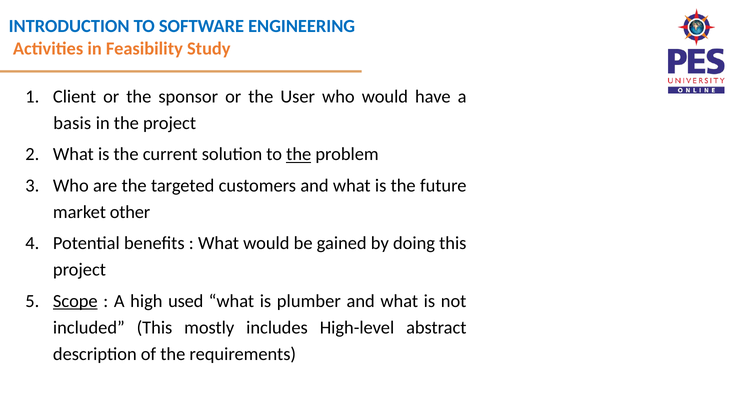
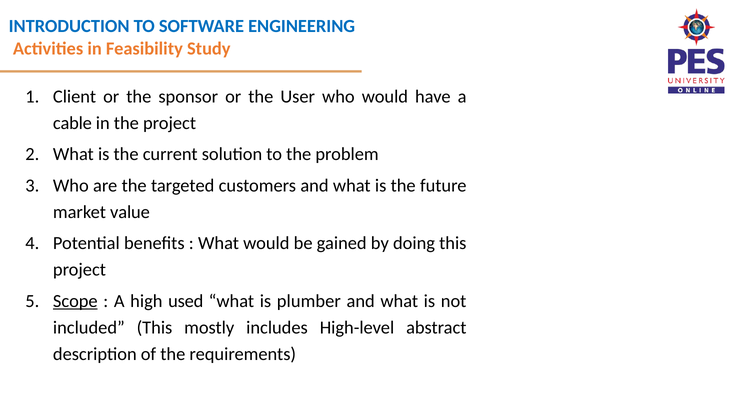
basis: basis -> cable
the at (299, 154) underline: present -> none
other: other -> value
